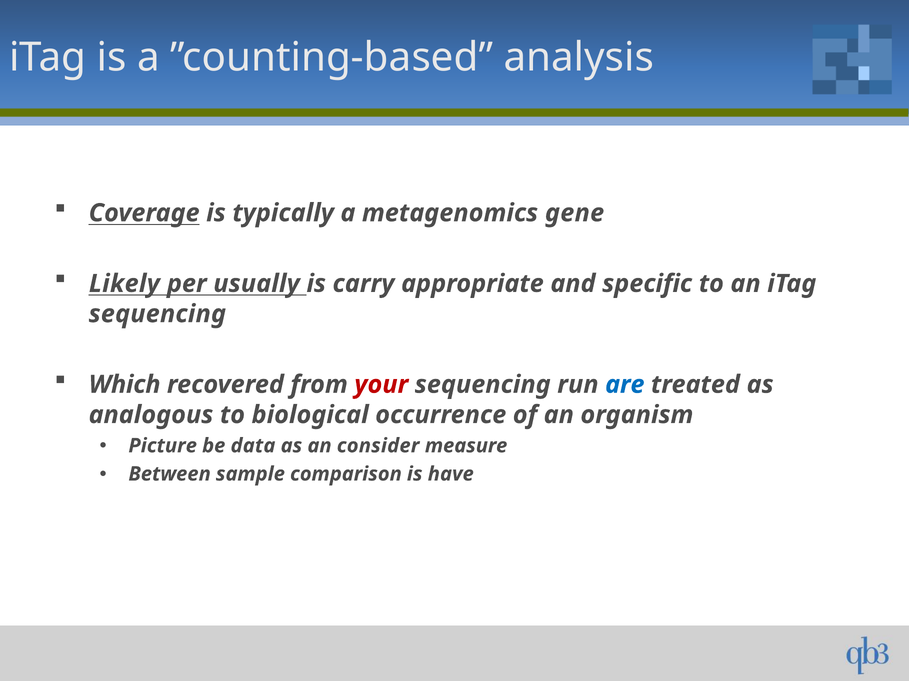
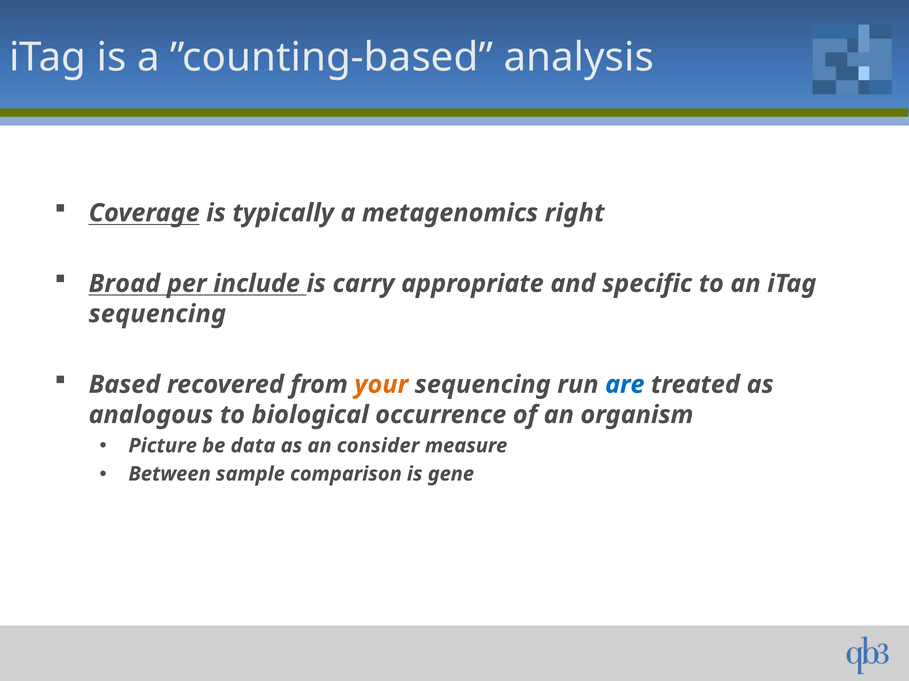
gene: gene -> right
Likely: Likely -> Broad
usually: usually -> include
Which: Which -> Based
your colour: red -> orange
have: have -> gene
